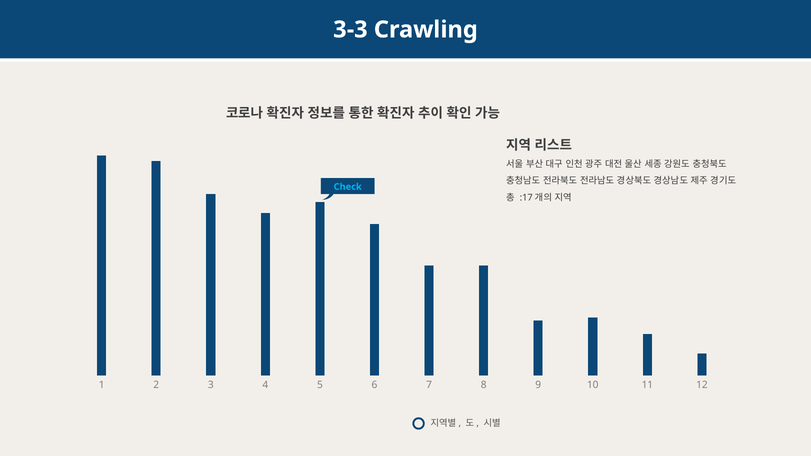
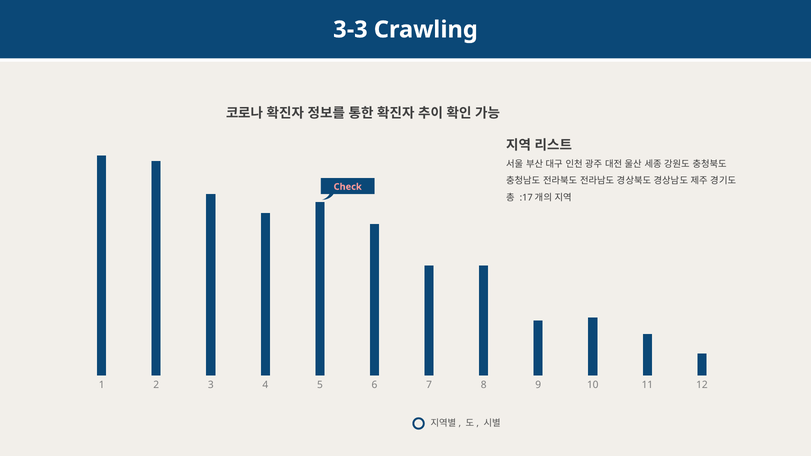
Check colour: light blue -> pink
